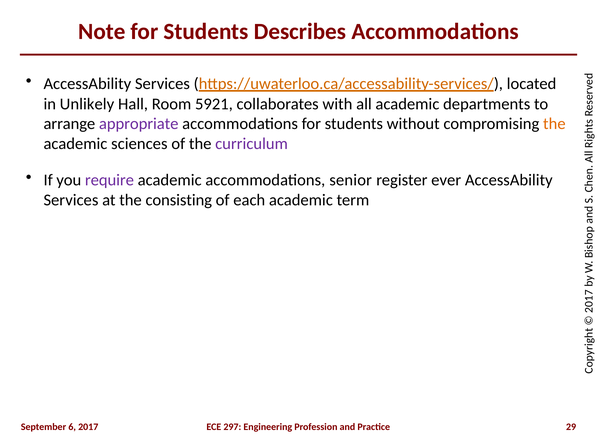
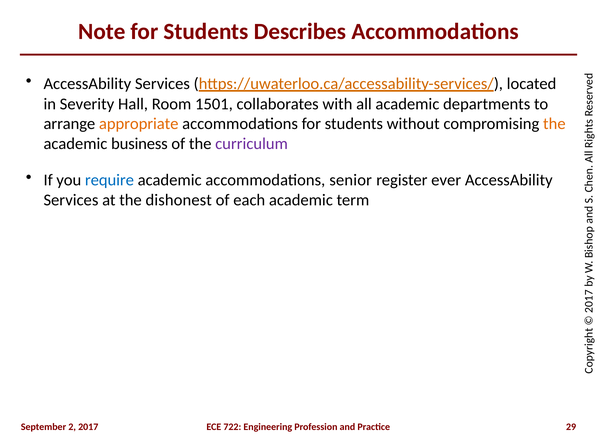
Unlikely: Unlikely -> Severity
5921: 5921 -> 1501
appropriate colour: purple -> orange
sciences: sciences -> business
require colour: purple -> blue
consisting: consisting -> dishonest
September 6: 6 -> 2
297: 297 -> 722
